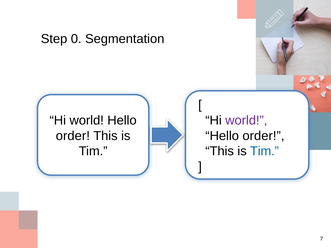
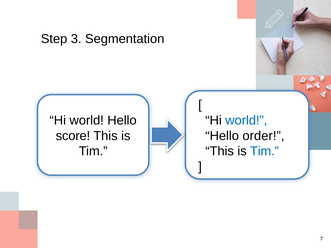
0: 0 -> 3
world at (246, 120) colour: purple -> blue
order at (73, 136): order -> score
